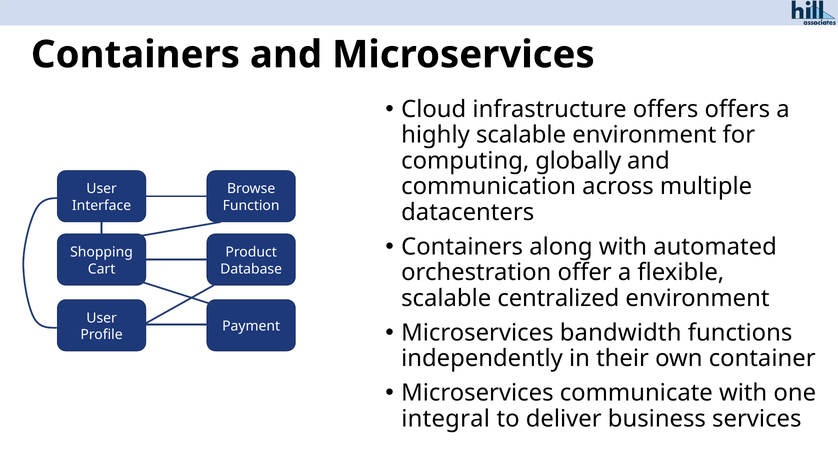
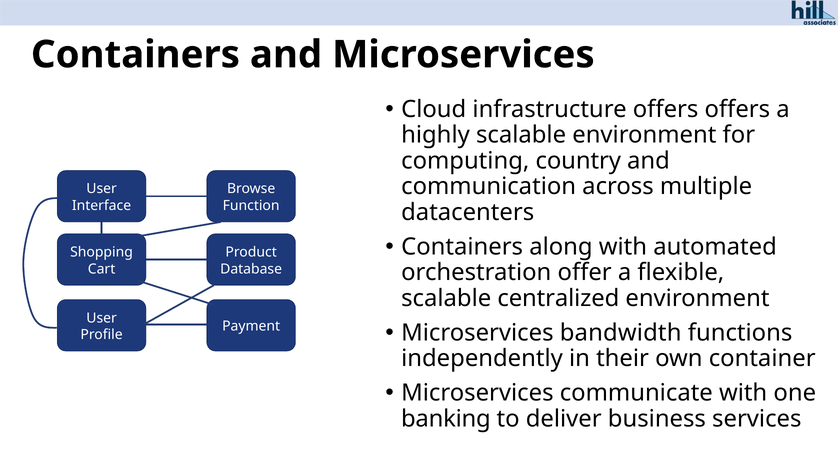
globally: globally -> country
integral: integral -> banking
